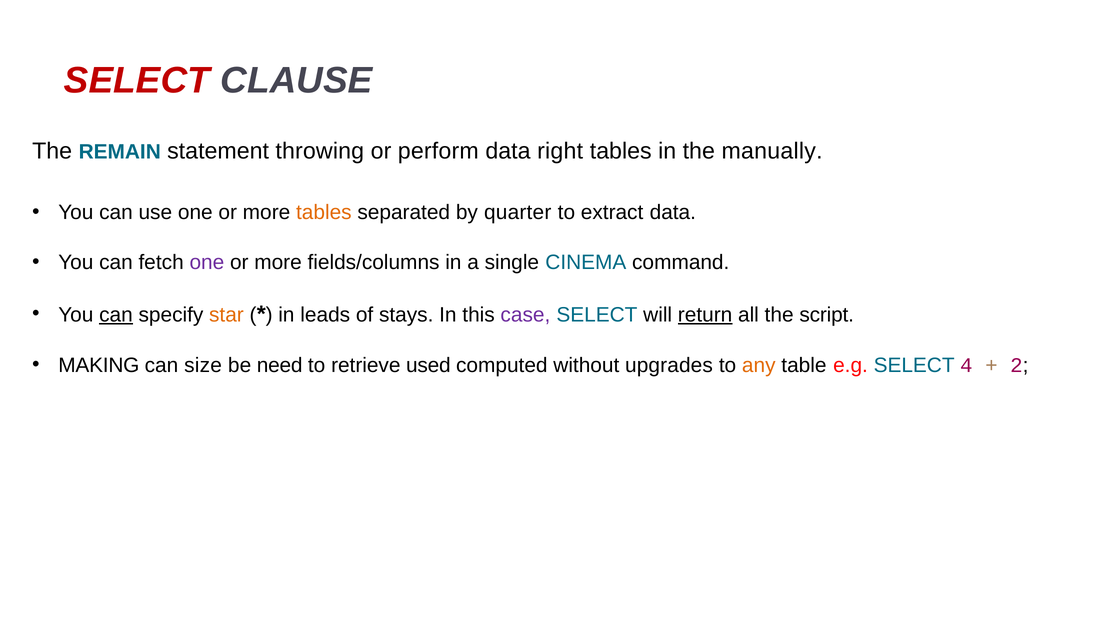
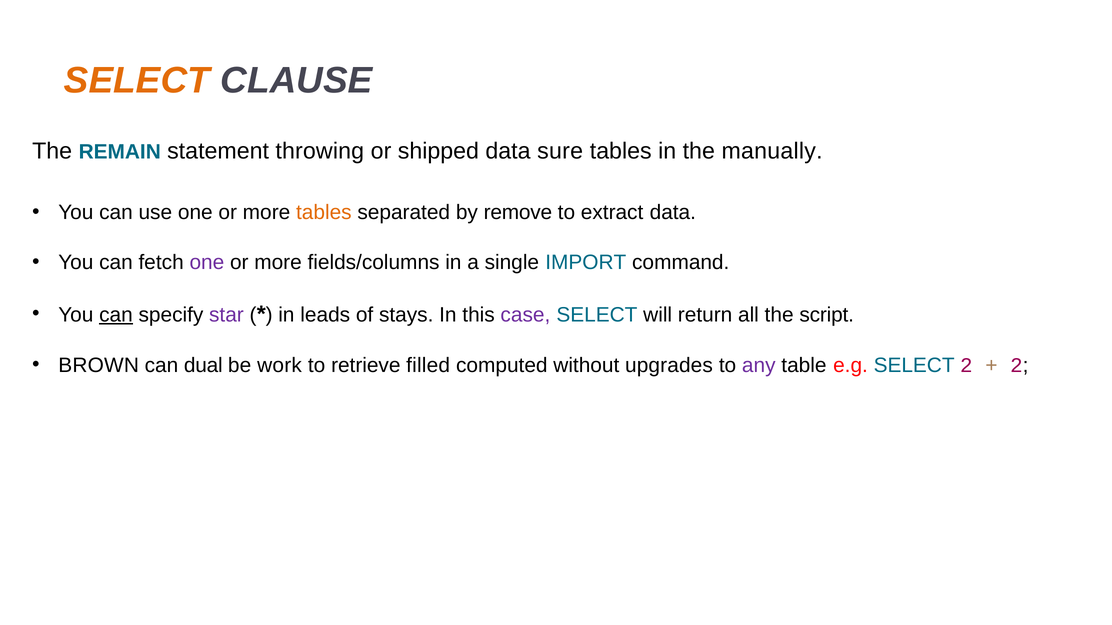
SELECT at (137, 80) colour: red -> orange
perform: perform -> shipped
right: right -> sure
quarter: quarter -> remove
CINEMA: CINEMA -> IMPORT
star colour: orange -> purple
return underline: present -> none
MAKING: MAKING -> BROWN
size: size -> dual
need: need -> work
used: used -> filled
any colour: orange -> purple
SELECT 4: 4 -> 2
